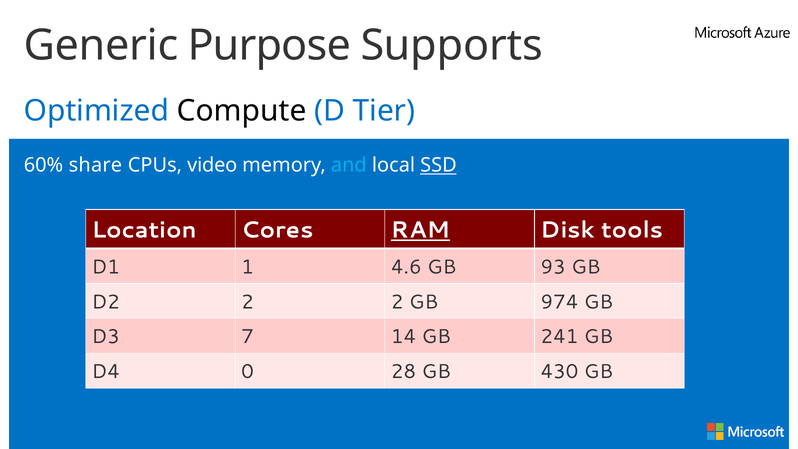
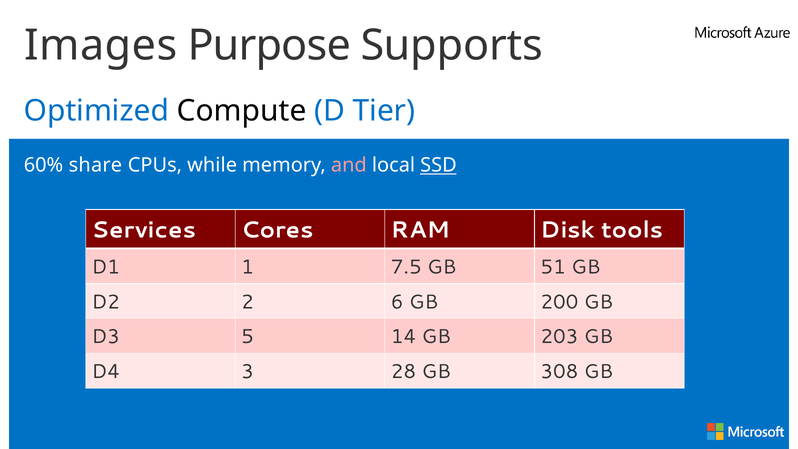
Generic: Generic -> Images
video: video -> while
and colour: light blue -> pink
Location: Location -> Services
RAM underline: present -> none
4.6: 4.6 -> 7.5
93: 93 -> 51
2 2: 2 -> 6
974: 974 -> 200
7: 7 -> 5
241: 241 -> 203
0: 0 -> 3
430: 430 -> 308
